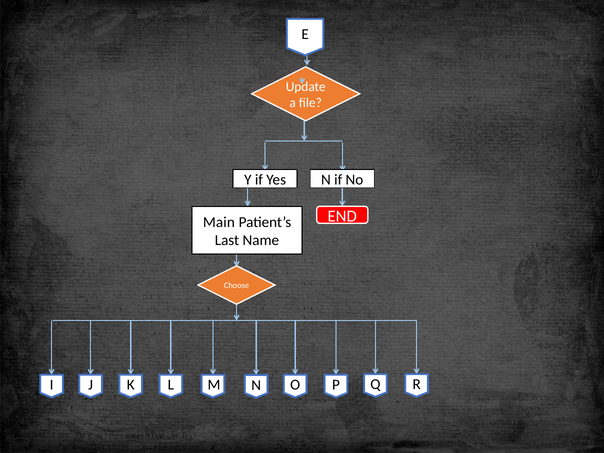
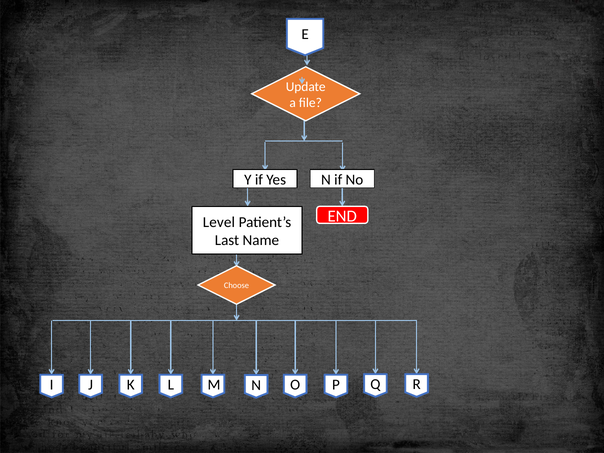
Main: Main -> Level
